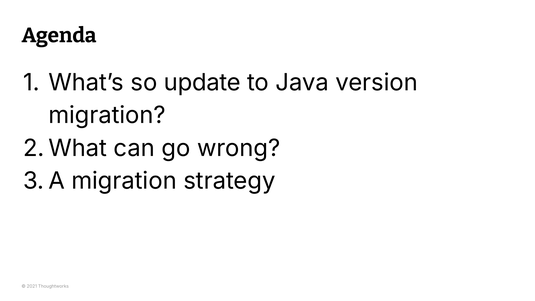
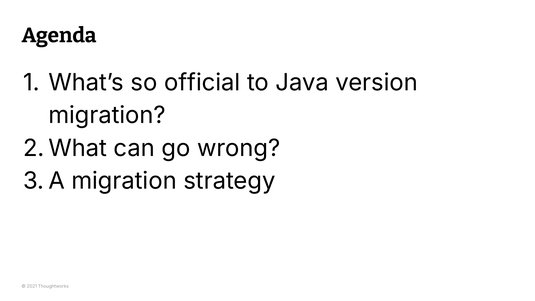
update: update -> official
